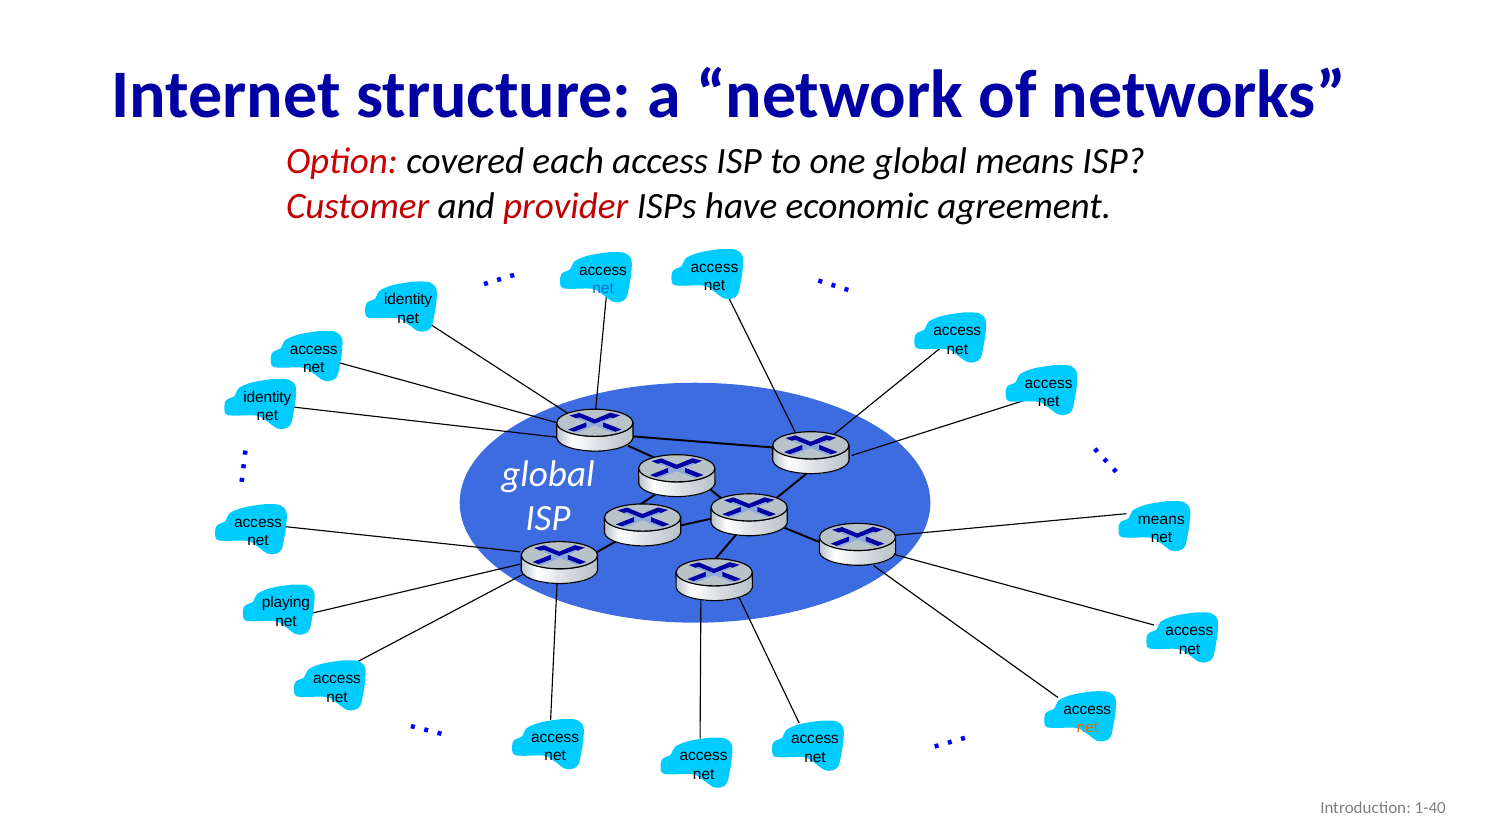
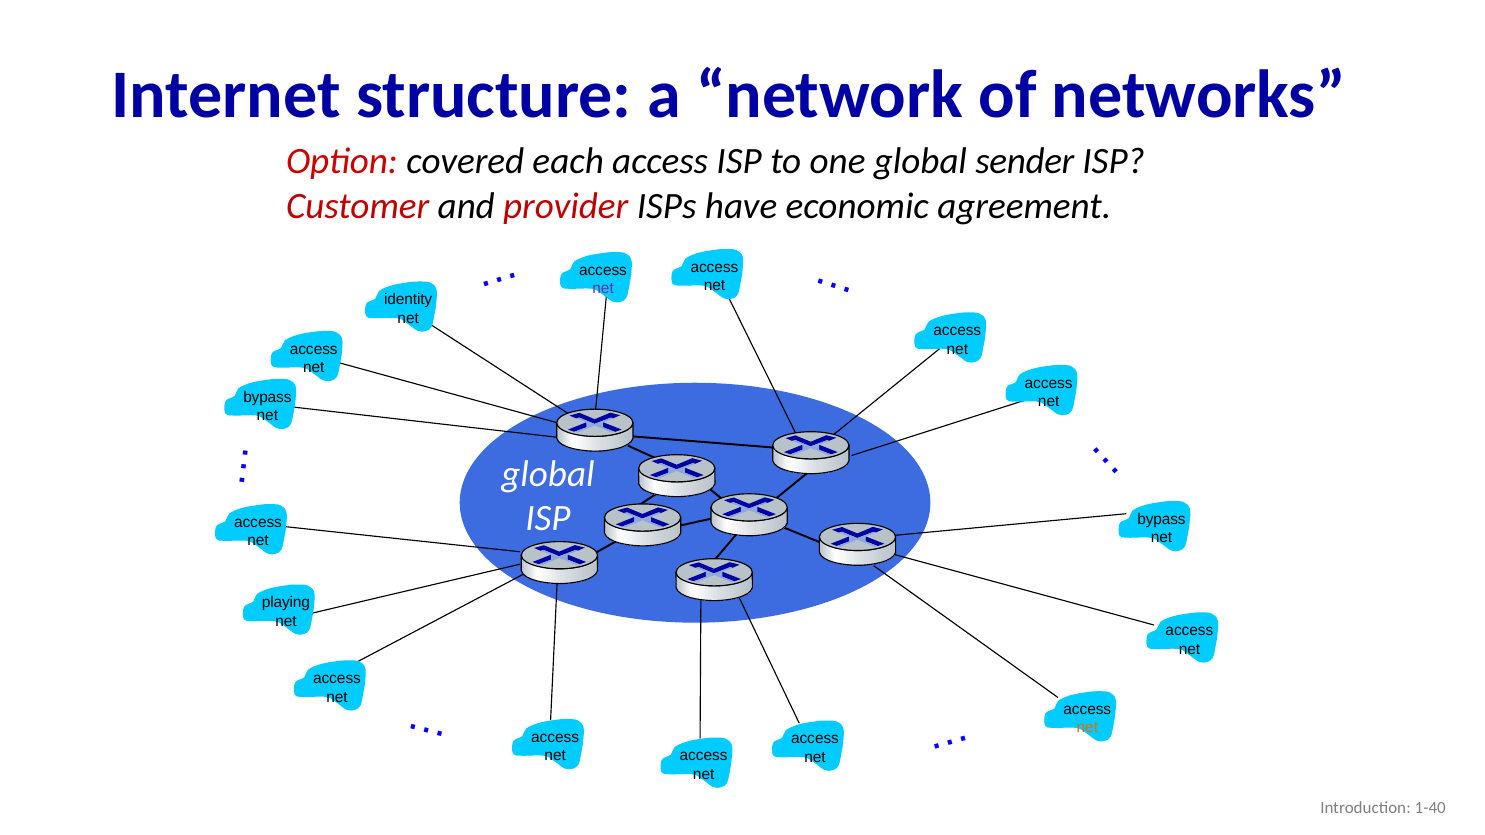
global means: means -> sender
net at (603, 289) colour: blue -> purple
identity at (267, 397): identity -> bypass
means at (1161, 519): means -> bypass
